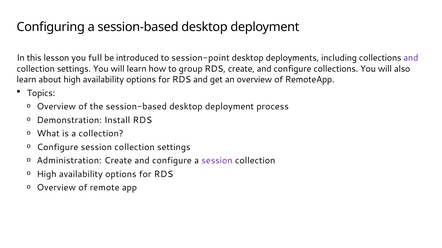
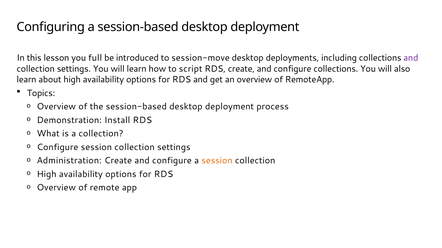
session-point: session-point -> session-move
group: group -> script
session at (217, 161) colour: purple -> orange
